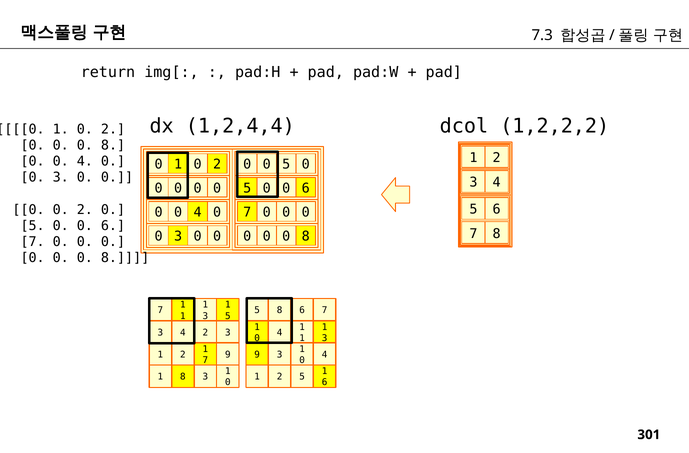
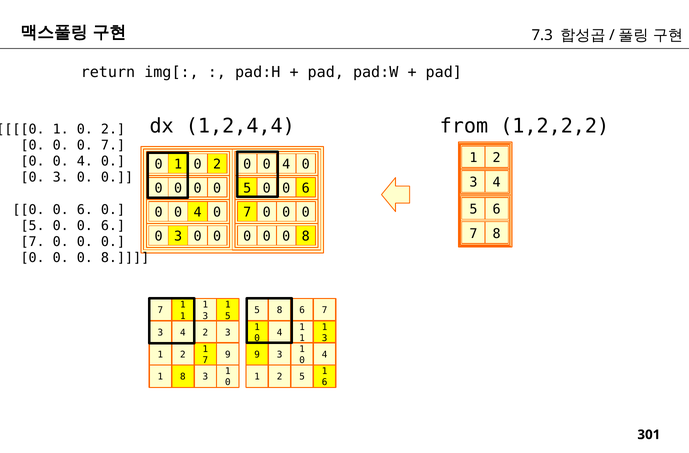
dcol: dcol -> from
8 at (113, 145): 8 -> 7
5 at (286, 164): 5 -> 4
2 at (85, 210): 2 -> 6
